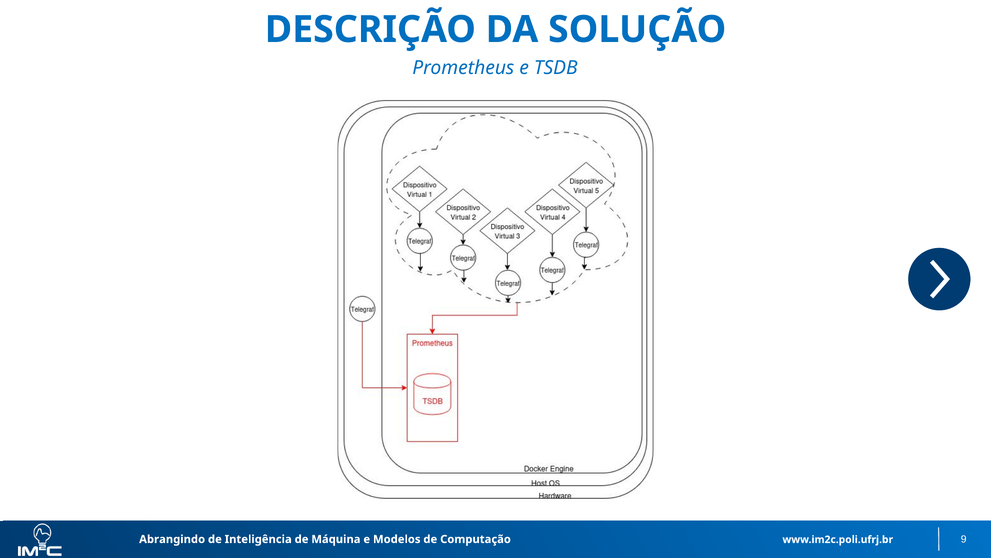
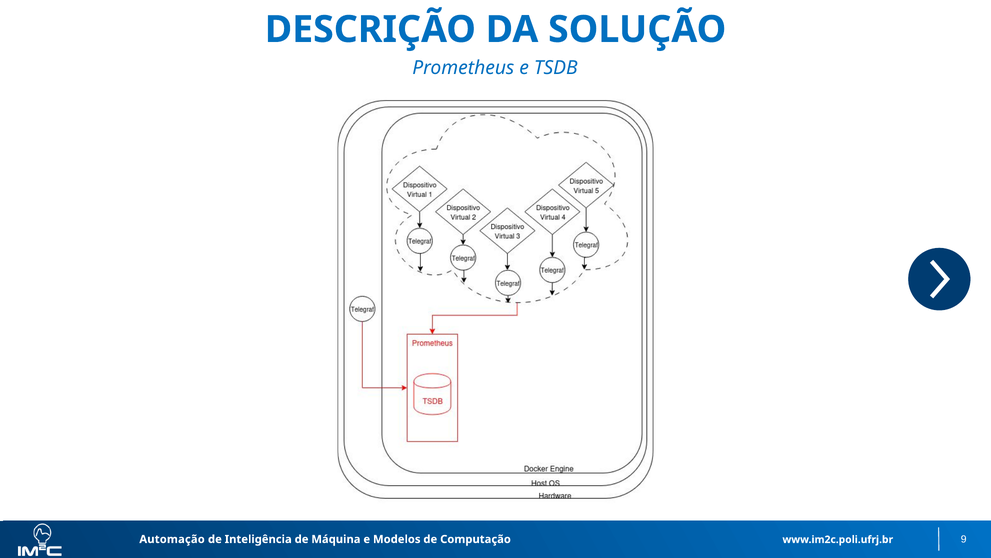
Abrangindo: Abrangindo -> Automação
